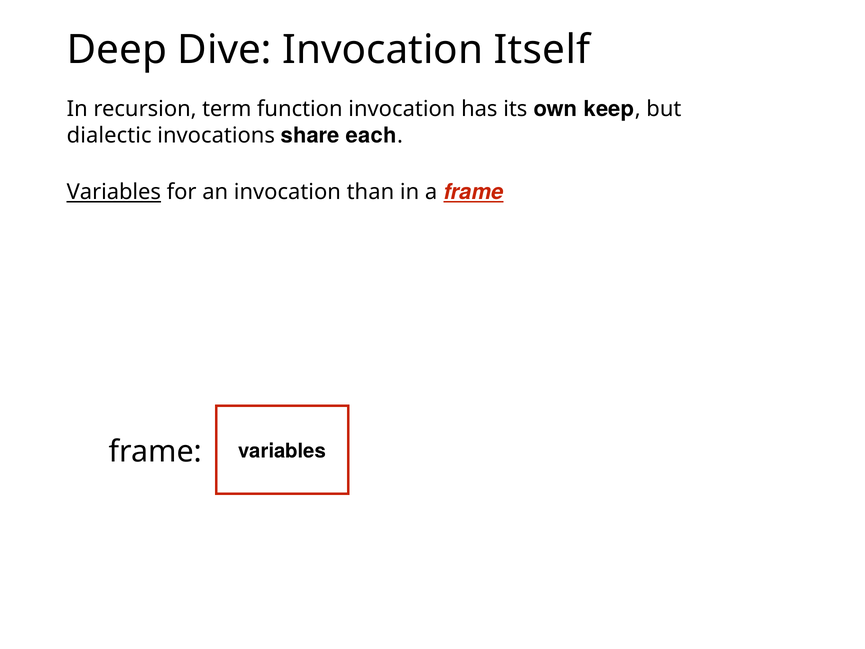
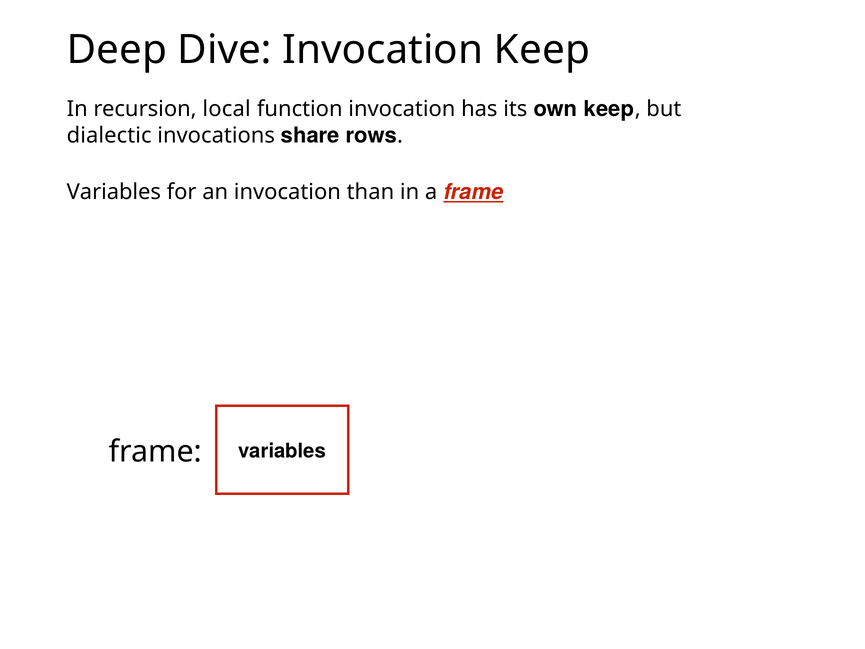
Invocation Itself: Itself -> Keep
term: term -> local
each: each -> rows
Variables at (114, 192) underline: present -> none
